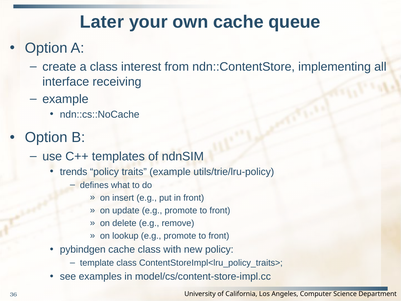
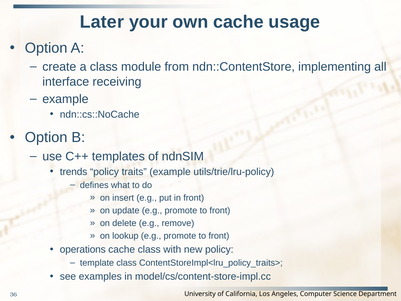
queue: queue -> usage
interest: interest -> module
pybindgen: pybindgen -> operations
